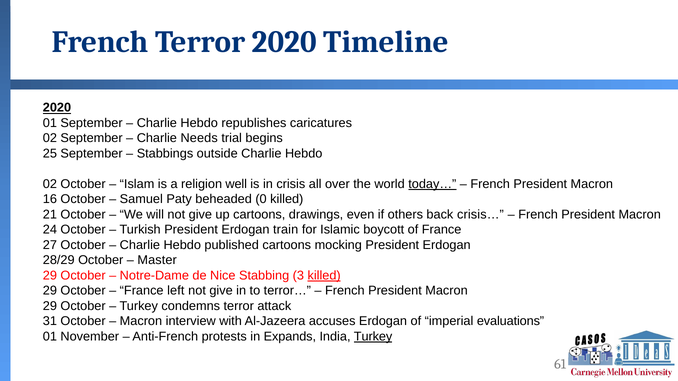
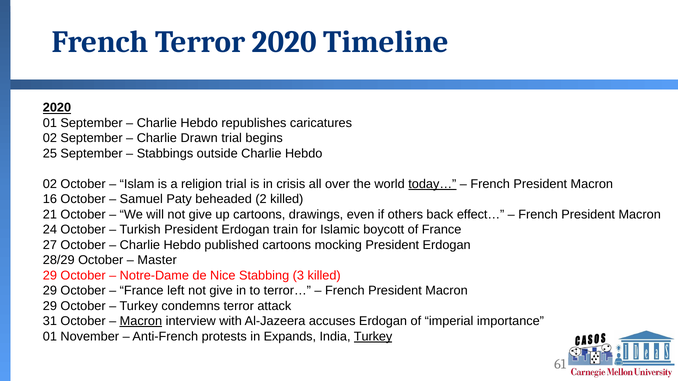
Needs: Needs -> Drawn
religion well: well -> trial
0: 0 -> 2
crisis…: crisis… -> effect…
killed at (324, 276) underline: present -> none
Macron at (141, 321) underline: none -> present
evaluations: evaluations -> importance
